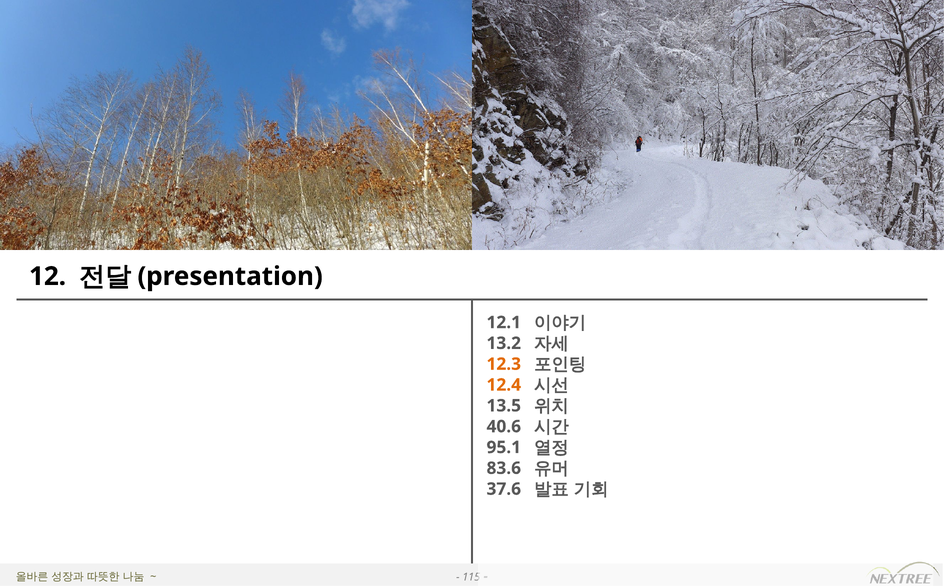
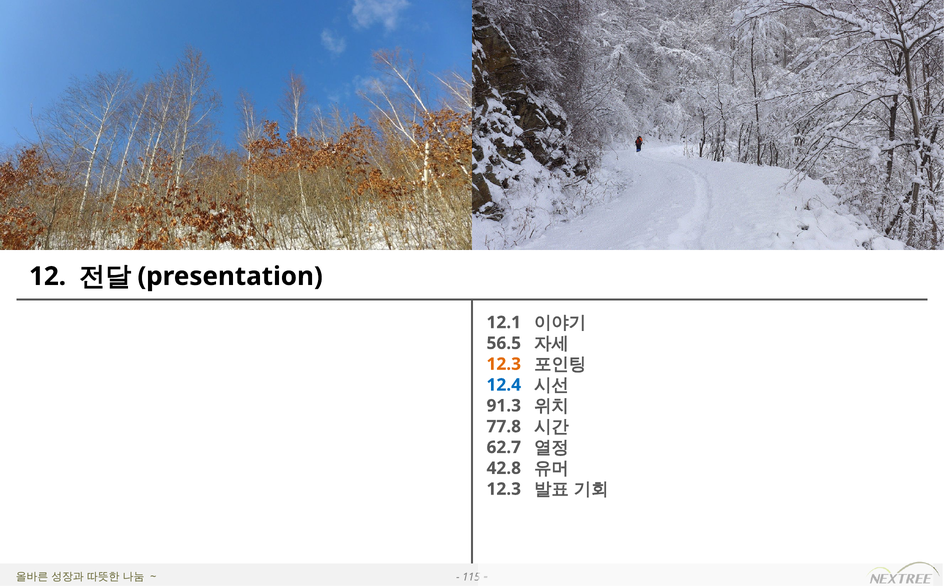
13.2: 13.2 -> 56.5
12.4 colour: orange -> blue
13.5: 13.5 -> 91.3
40.6: 40.6 -> 77.8
95.1: 95.1 -> 62.7
83.6: 83.6 -> 42.8
37.6 at (504, 489): 37.6 -> 12.3
